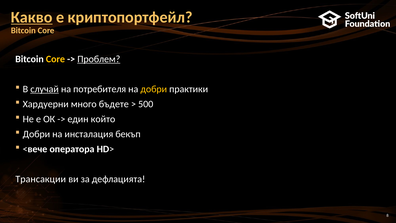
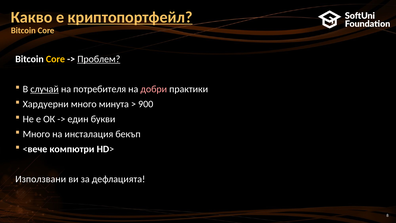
Какво underline: present -> none
криптопортфейл underline: none -> present
добри at (154, 89) colour: yellow -> pink
бъдете: бъдете -> минута
500: 500 -> 900
който: който -> букви
Добри at (36, 134): Добри -> Много
оператора: оператора -> компютри
Трансакции: Трансакции -> Използвани
